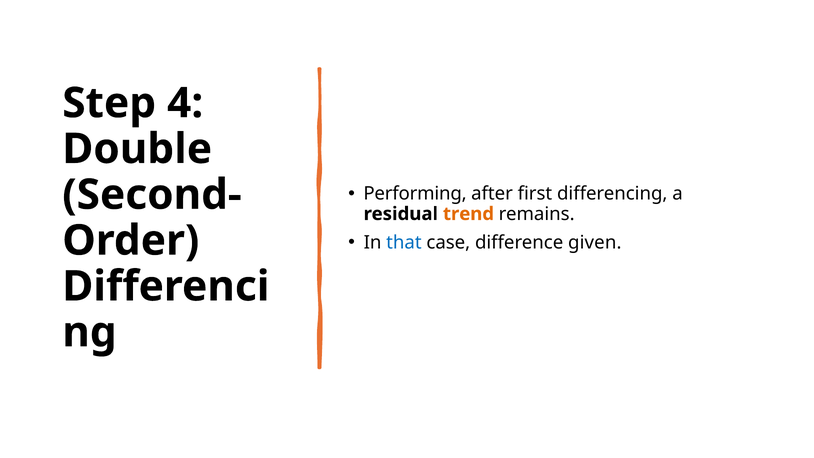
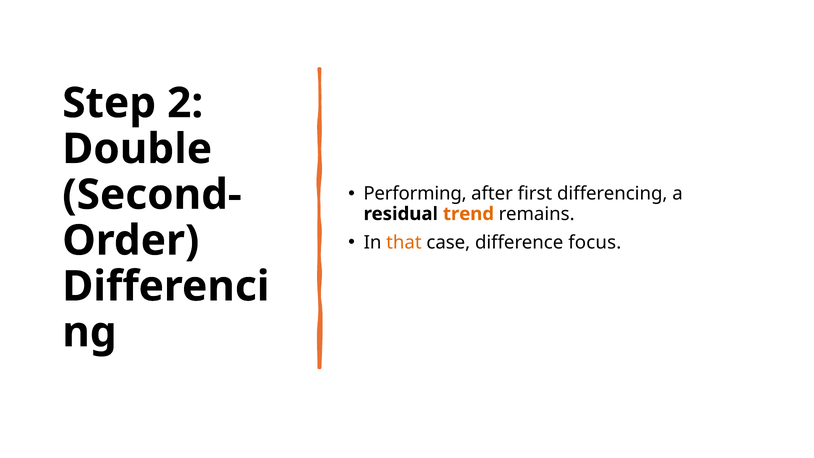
4: 4 -> 2
that colour: blue -> orange
given: given -> focus
